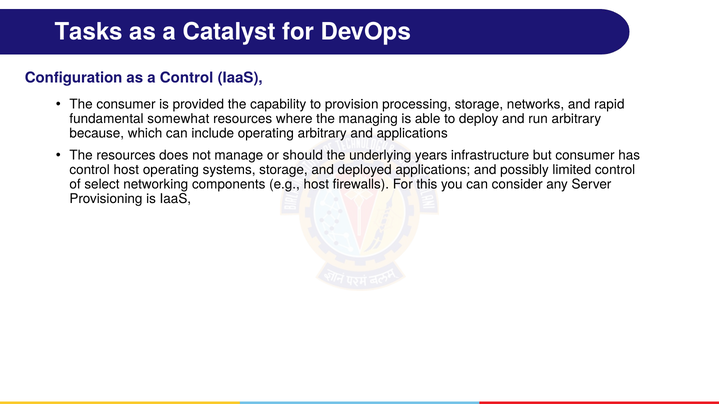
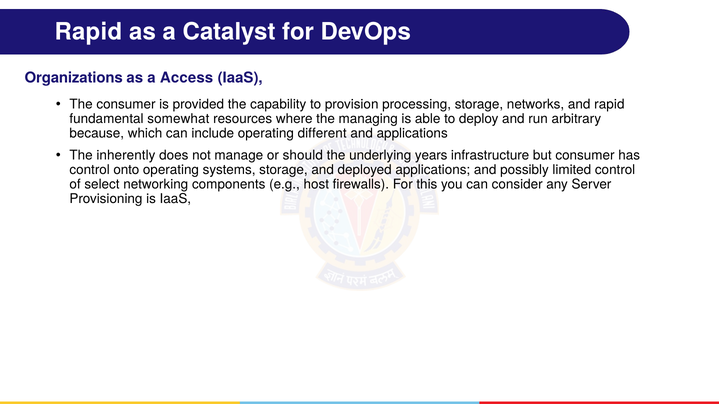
Tasks at (89, 32): Tasks -> Rapid
Configuration: Configuration -> Organizations
a Control: Control -> Access
operating arbitrary: arbitrary -> different
The resources: resources -> inherently
control host: host -> onto
